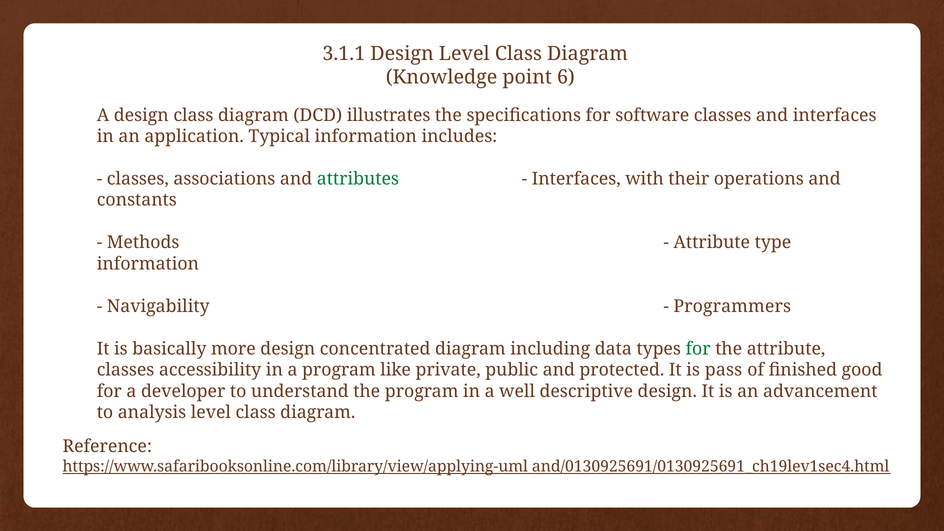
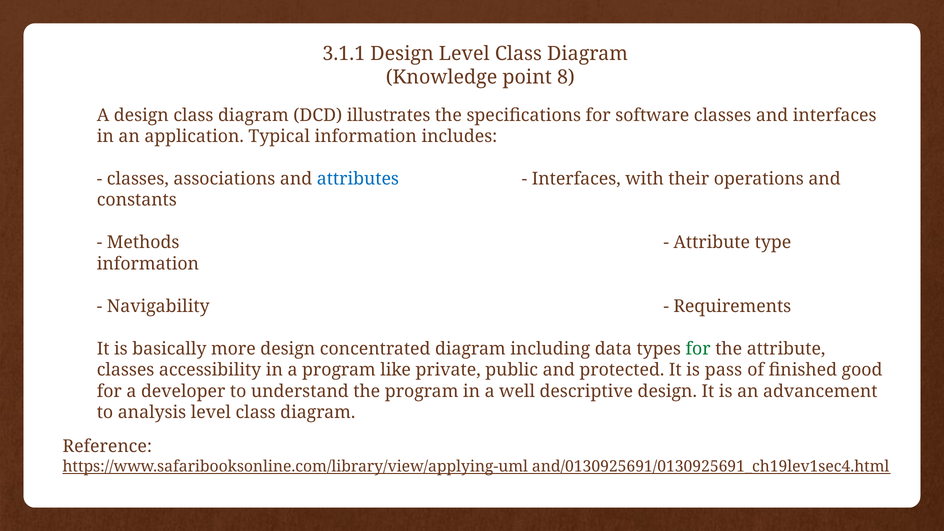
6: 6 -> 8
attributes colour: green -> blue
Programmers: Programmers -> Requirements
